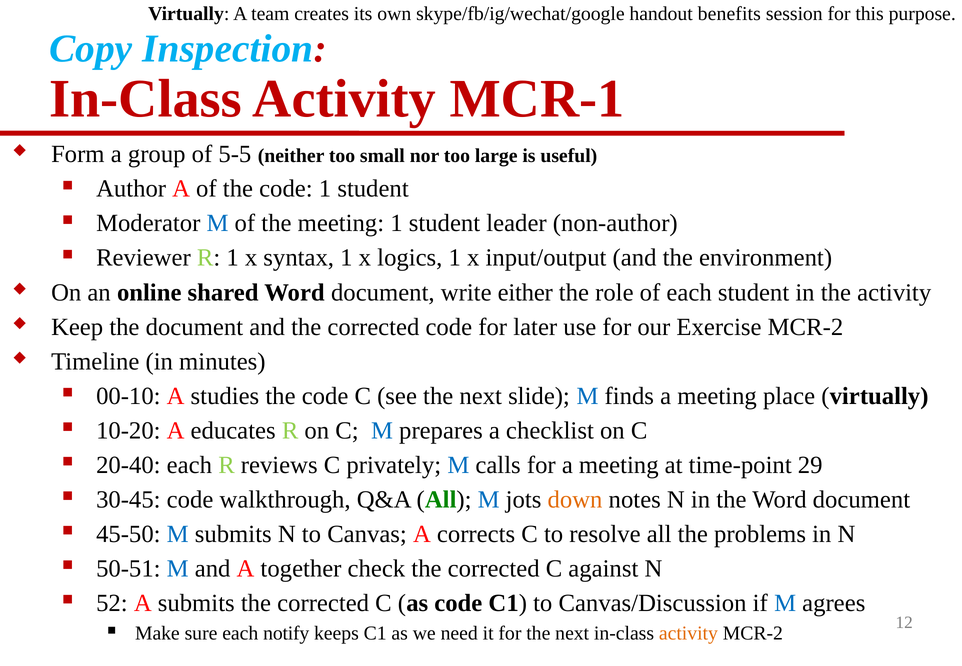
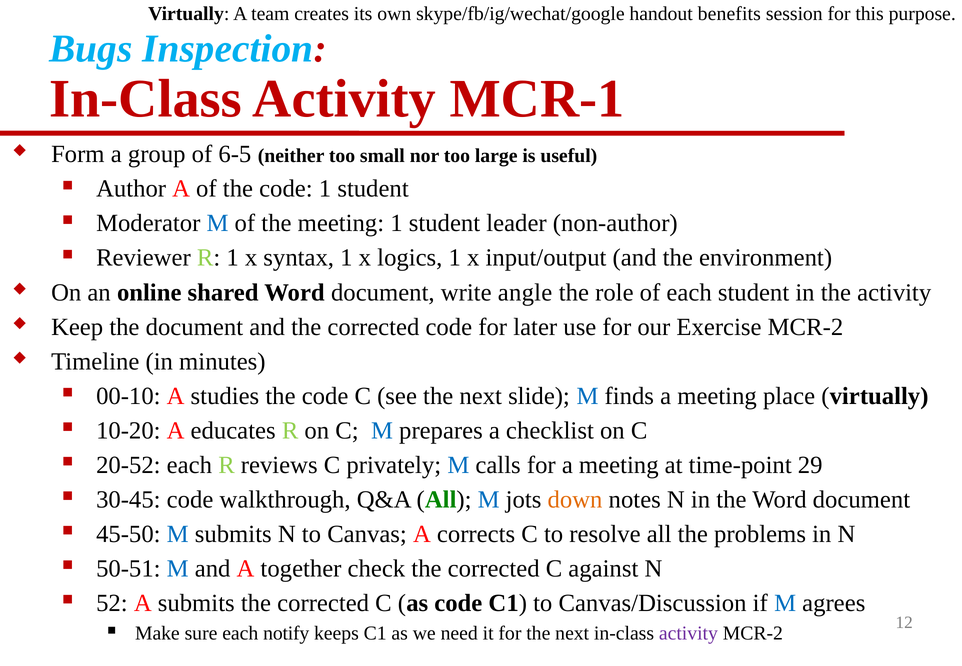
Copy: Copy -> Bugs
5-5: 5-5 -> 6-5
either: either -> angle
20-40: 20-40 -> 20-52
activity at (688, 634) colour: orange -> purple
